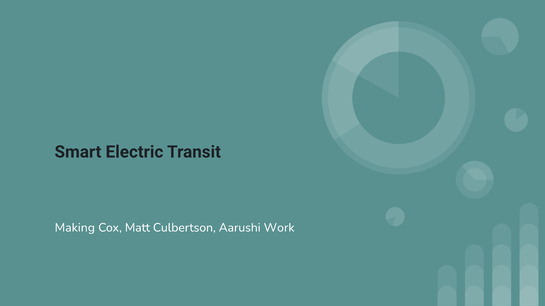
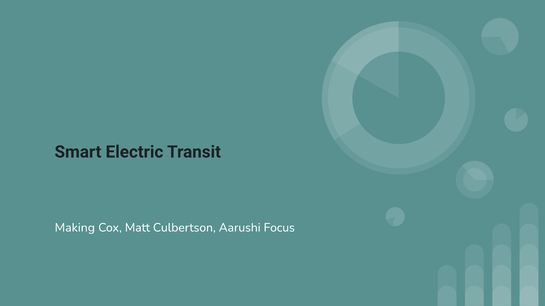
Work: Work -> Focus
